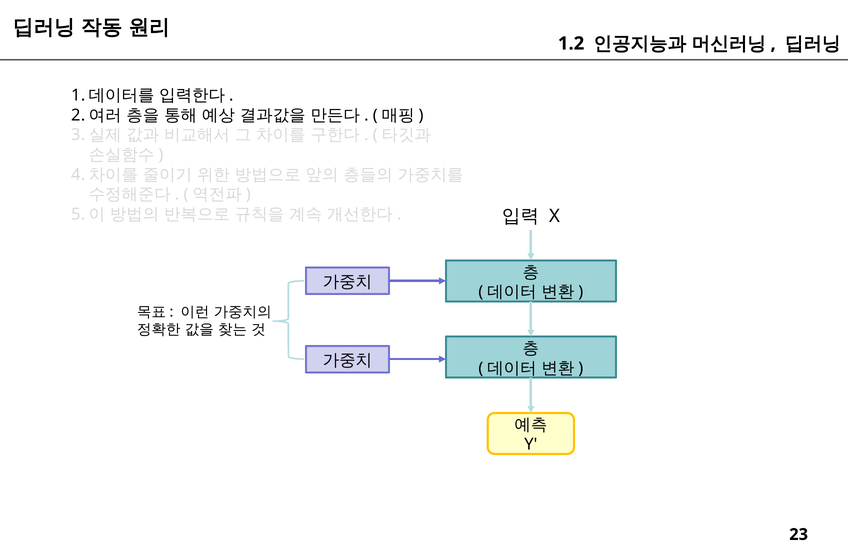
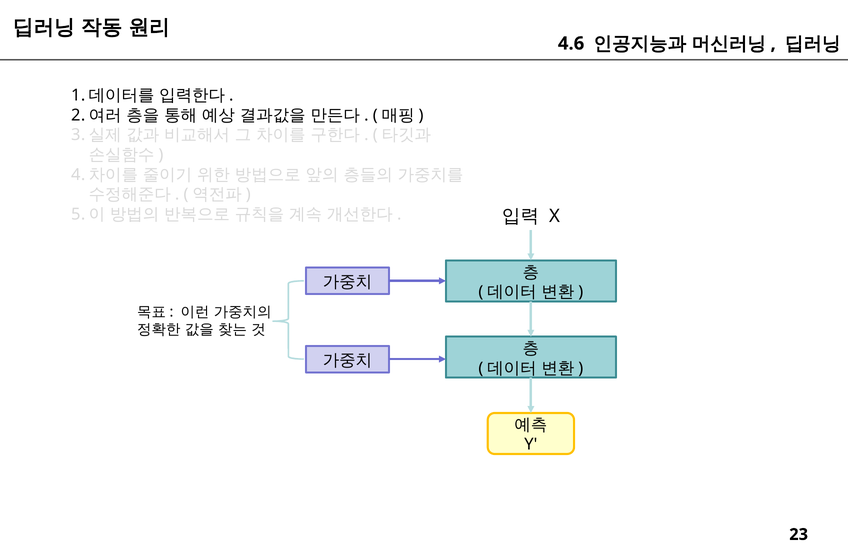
1.2: 1.2 -> 4.6
